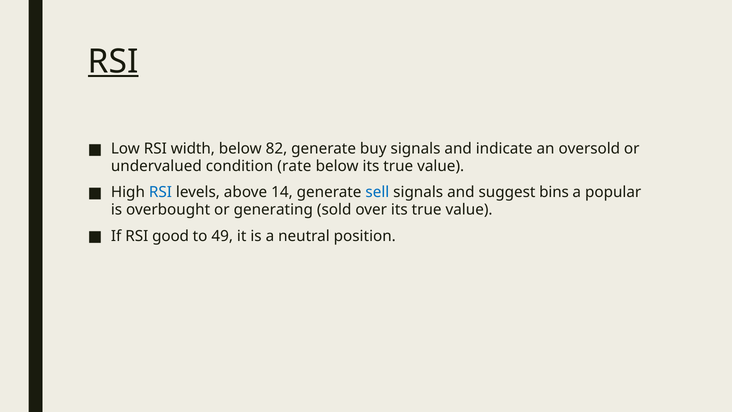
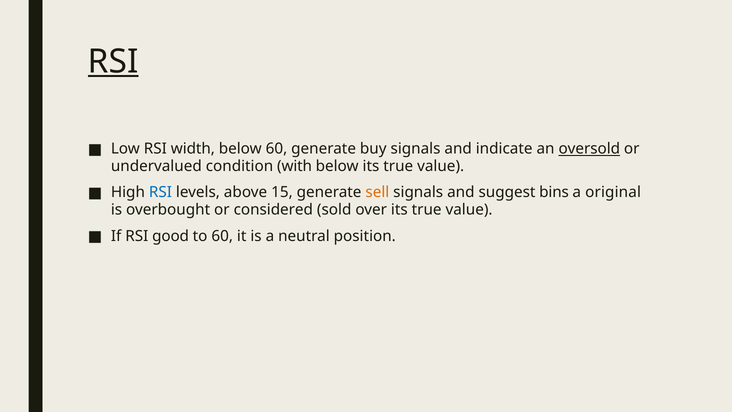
below 82: 82 -> 60
oversold underline: none -> present
rate: rate -> with
14: 14 -> 15
sell colour: blue -> orange
popular: popular -> original
generating: generating -> considered
to 49: 49 -> 60
